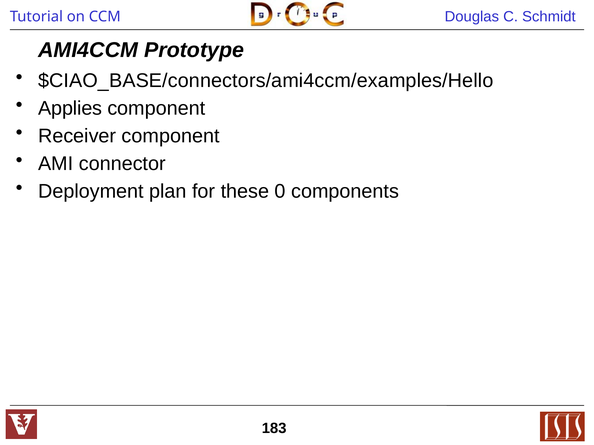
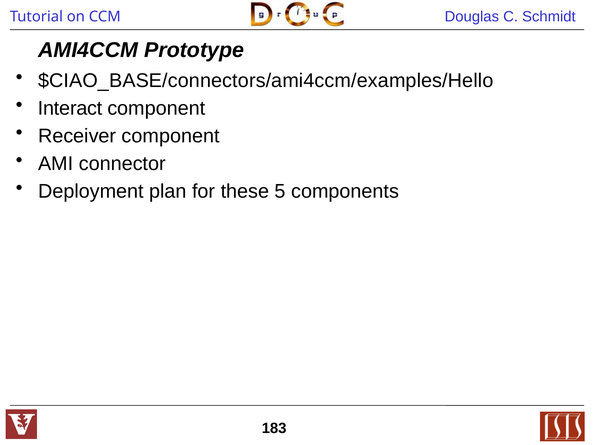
Applies: Applies -> Interact
0: 0 -> 5
